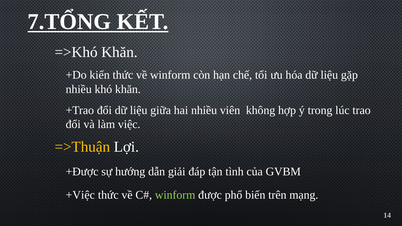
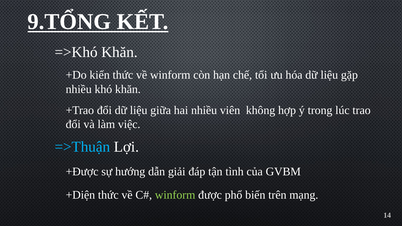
7.TỔNG: 7.TỔNG -> 9.TỔNG
=>Thuận colour: yellow -> light blue
+Việc: +Việc -> +Diện
